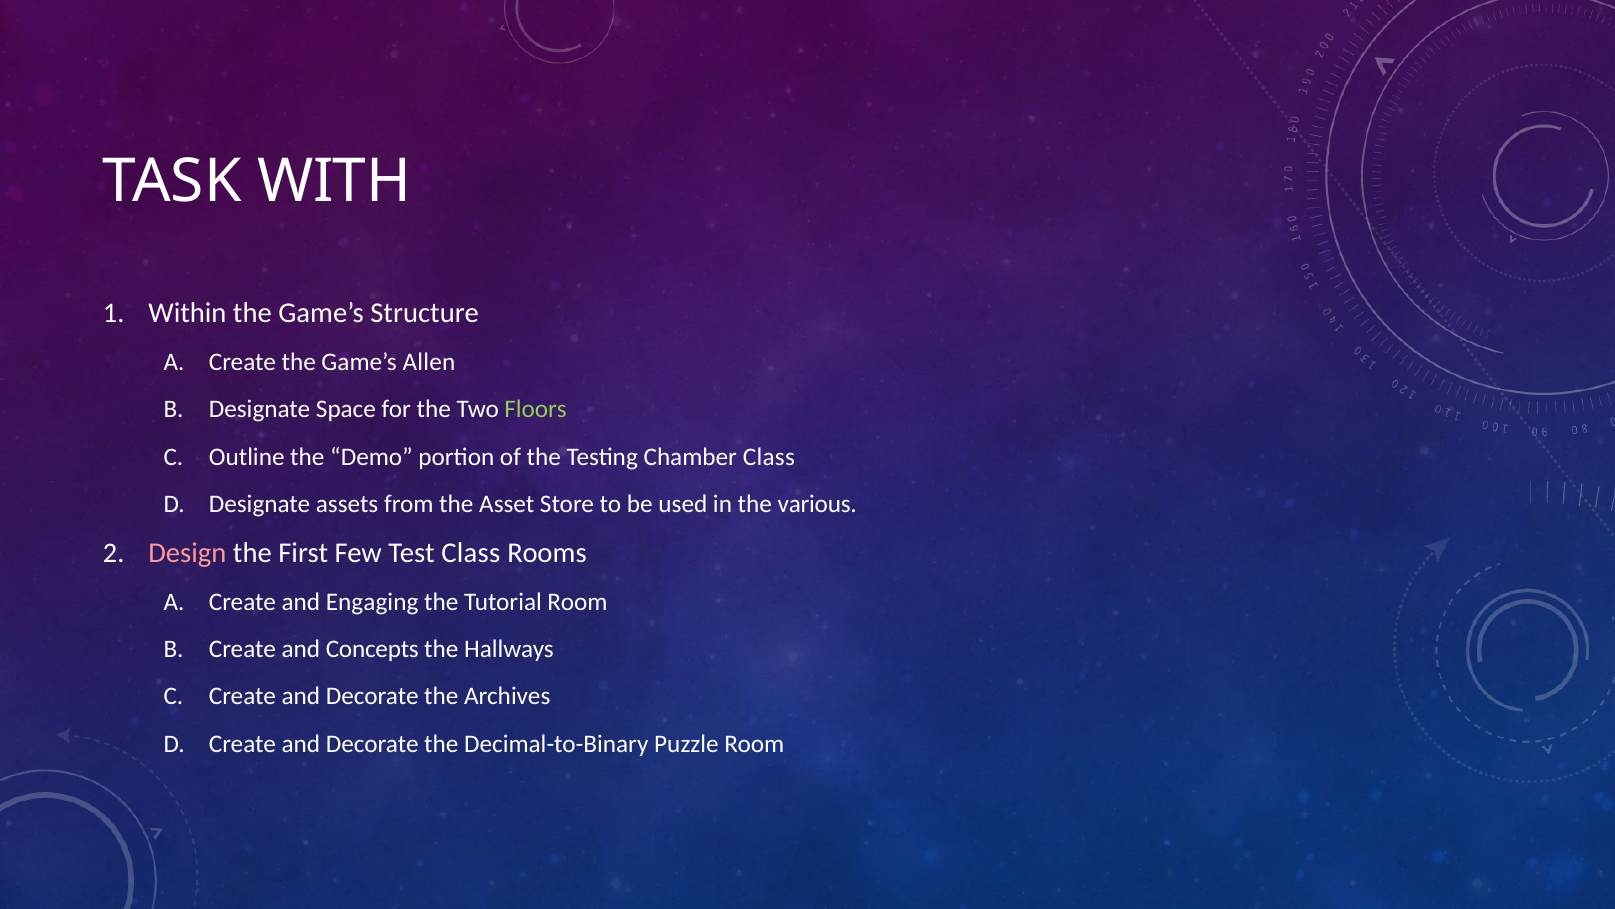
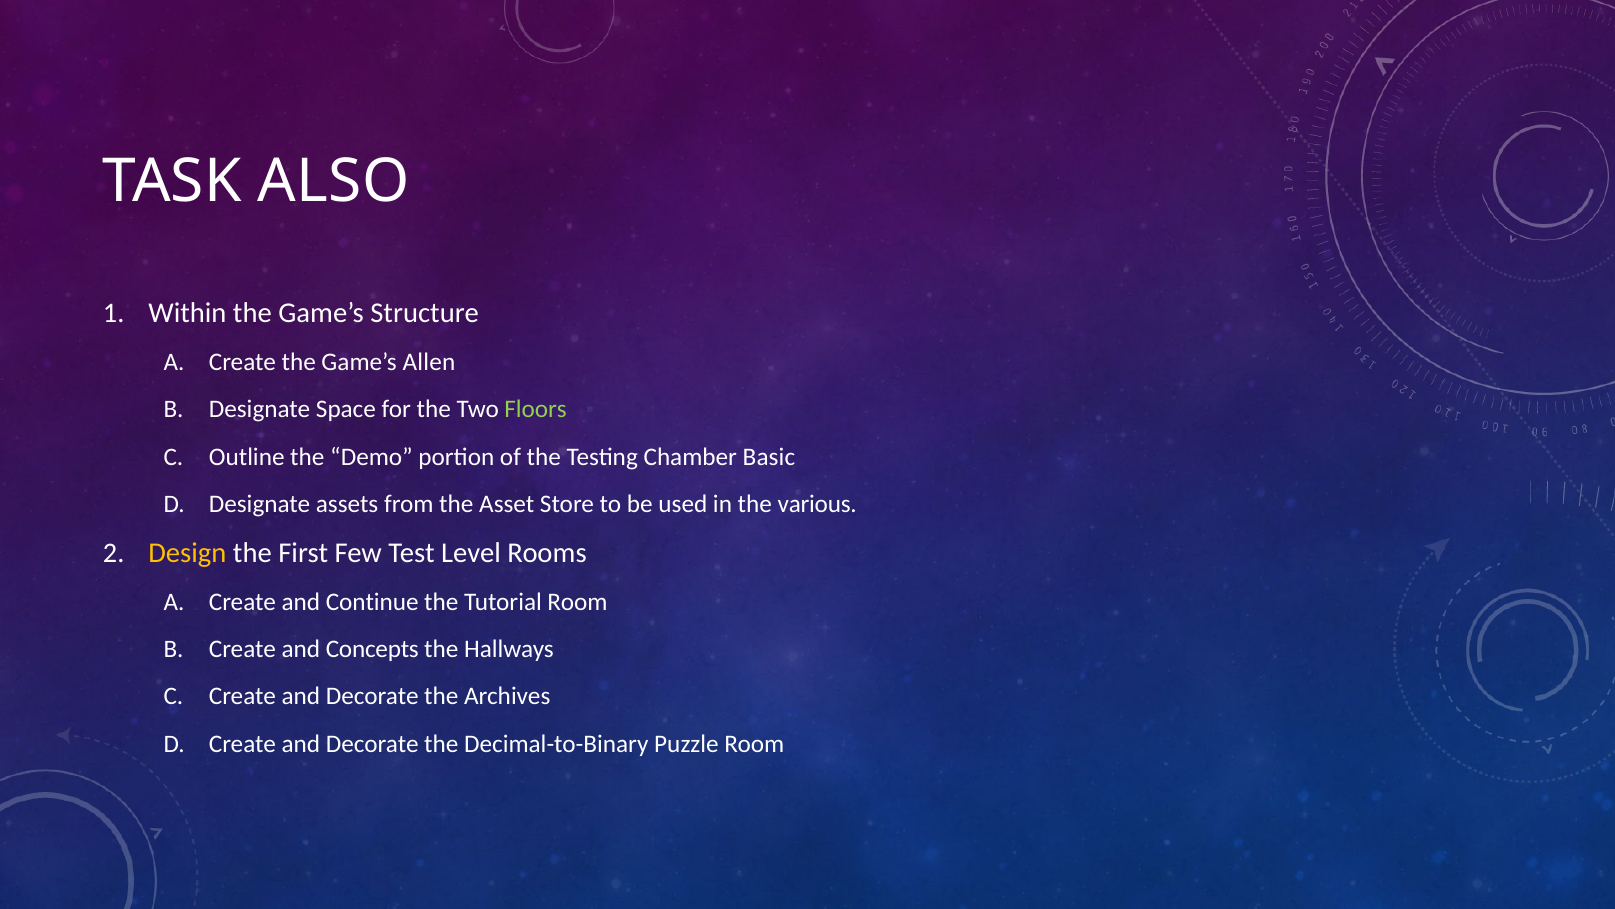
WITH: WITH -> ALSO
Chamber Class: Class -> Basic
Design colour: pink -> yellow
Test Class: Class -> Level
Engaging: Engaging -> Continue
